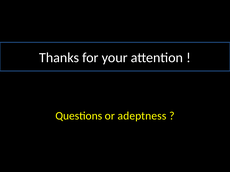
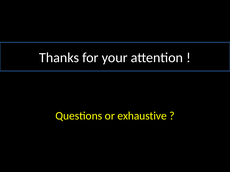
adeptness: adeptness -> exhaustive
